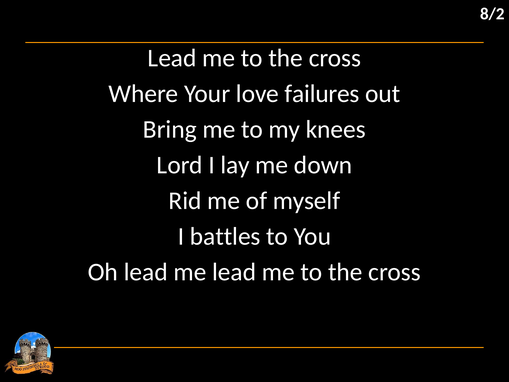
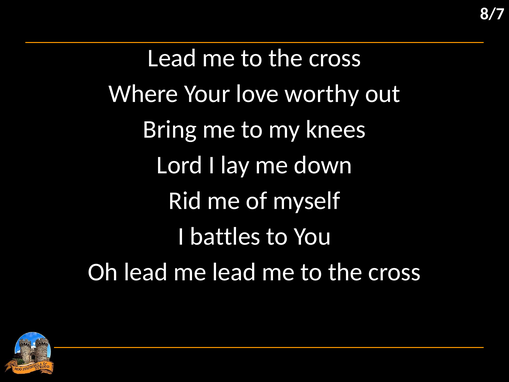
8/2: 8/2 -> 8/7
failures: failures -> worthy
